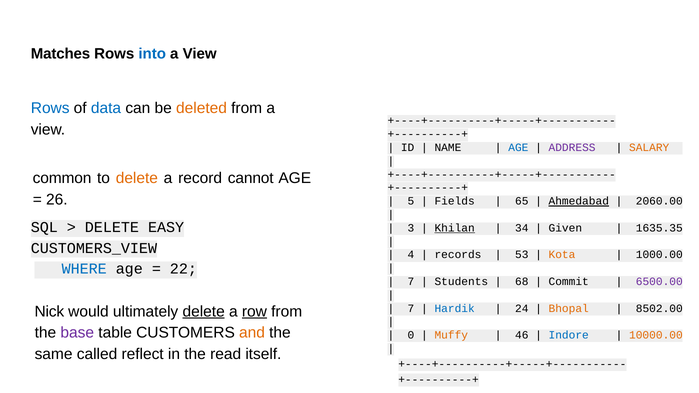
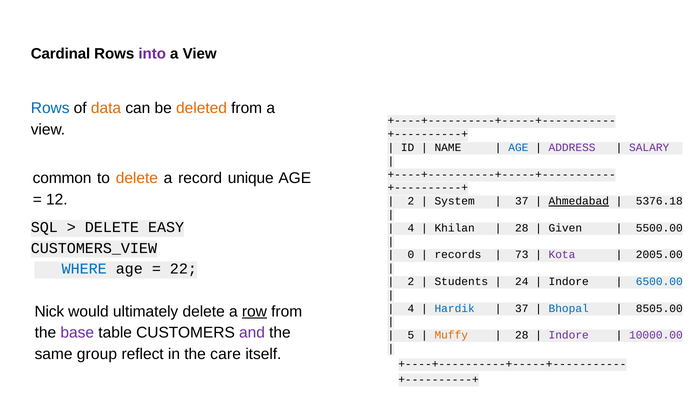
Matches: Matches -> Cardinal
into colour: blue -> purple
data colour: blue -> orange
SALARY colour: orange -> purple
cannot: cannot -> unique
26: 26 -> 12
5 at (411, 201): 5 -> 2
Fields: Fields -> System
65 at (522, 201): 65 -> 37
2060.00: 2060.00 -> 5376.18
3 at (411, 228): 3 -> 4
Khilan underline: present -> none
34 at (522, 228): 34 -> 28
1635.35: 1635.35 -> 5500.00
4: 4 -> 0
53: 53 -> 73
Kota colour: orange -> purple
1000.00: 1000.00 -> 2005.00
7 at (411, 282): 7 -> 2
68: 68 -> 24
Commit at (569, 282): Commit -> Indore
6500.00 colour: purple -> blue
7 at (411, 308): 7 -> 4
24 at (522, 308): 24 -> 37
Bhopal colour: orange -> blue
8502.00: 8502.00 -> 8505.00
delete at (204, 312) underline: present -> none
and colour: orange -> purple
0: 0 -> 5
46 at (522, 335): 46 -> 28
Indore at (569, 335) colour: blue -> purple
10000.00 colour: orange -> purple
called: called -> group
read: read -> care
